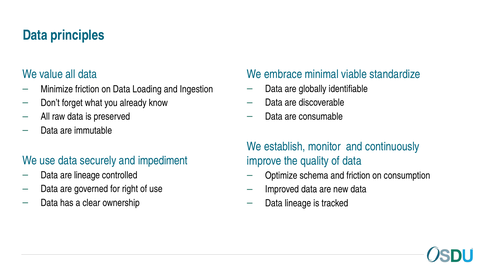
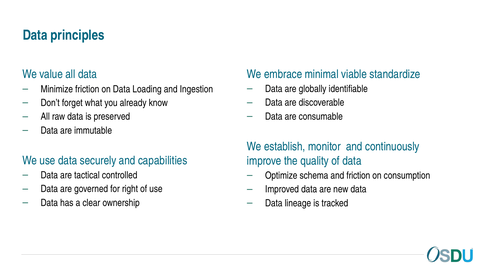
impediment: impediment -> capabilities
are lineage: lineage -> tactical
